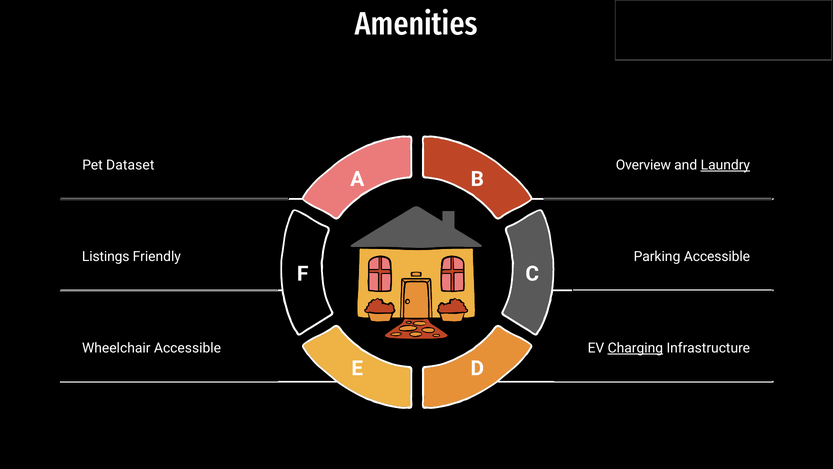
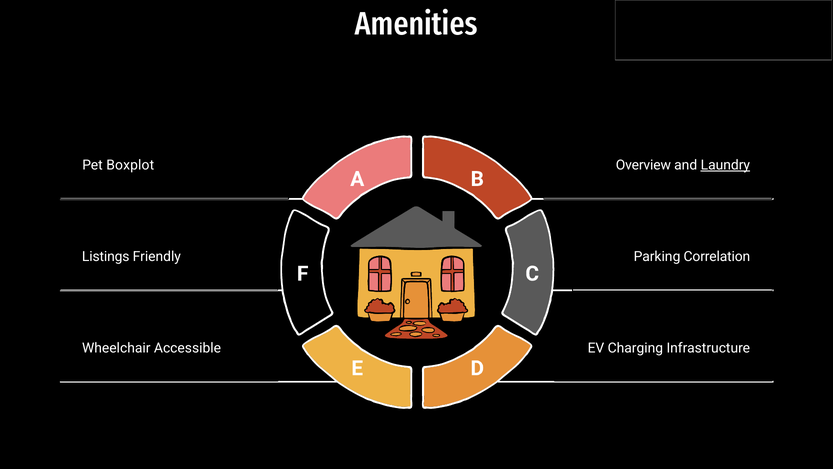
Dataset: Dataset -> Boxplot
Parking Accessible: Accessible -> Correlation
Charging underline: present -> none
